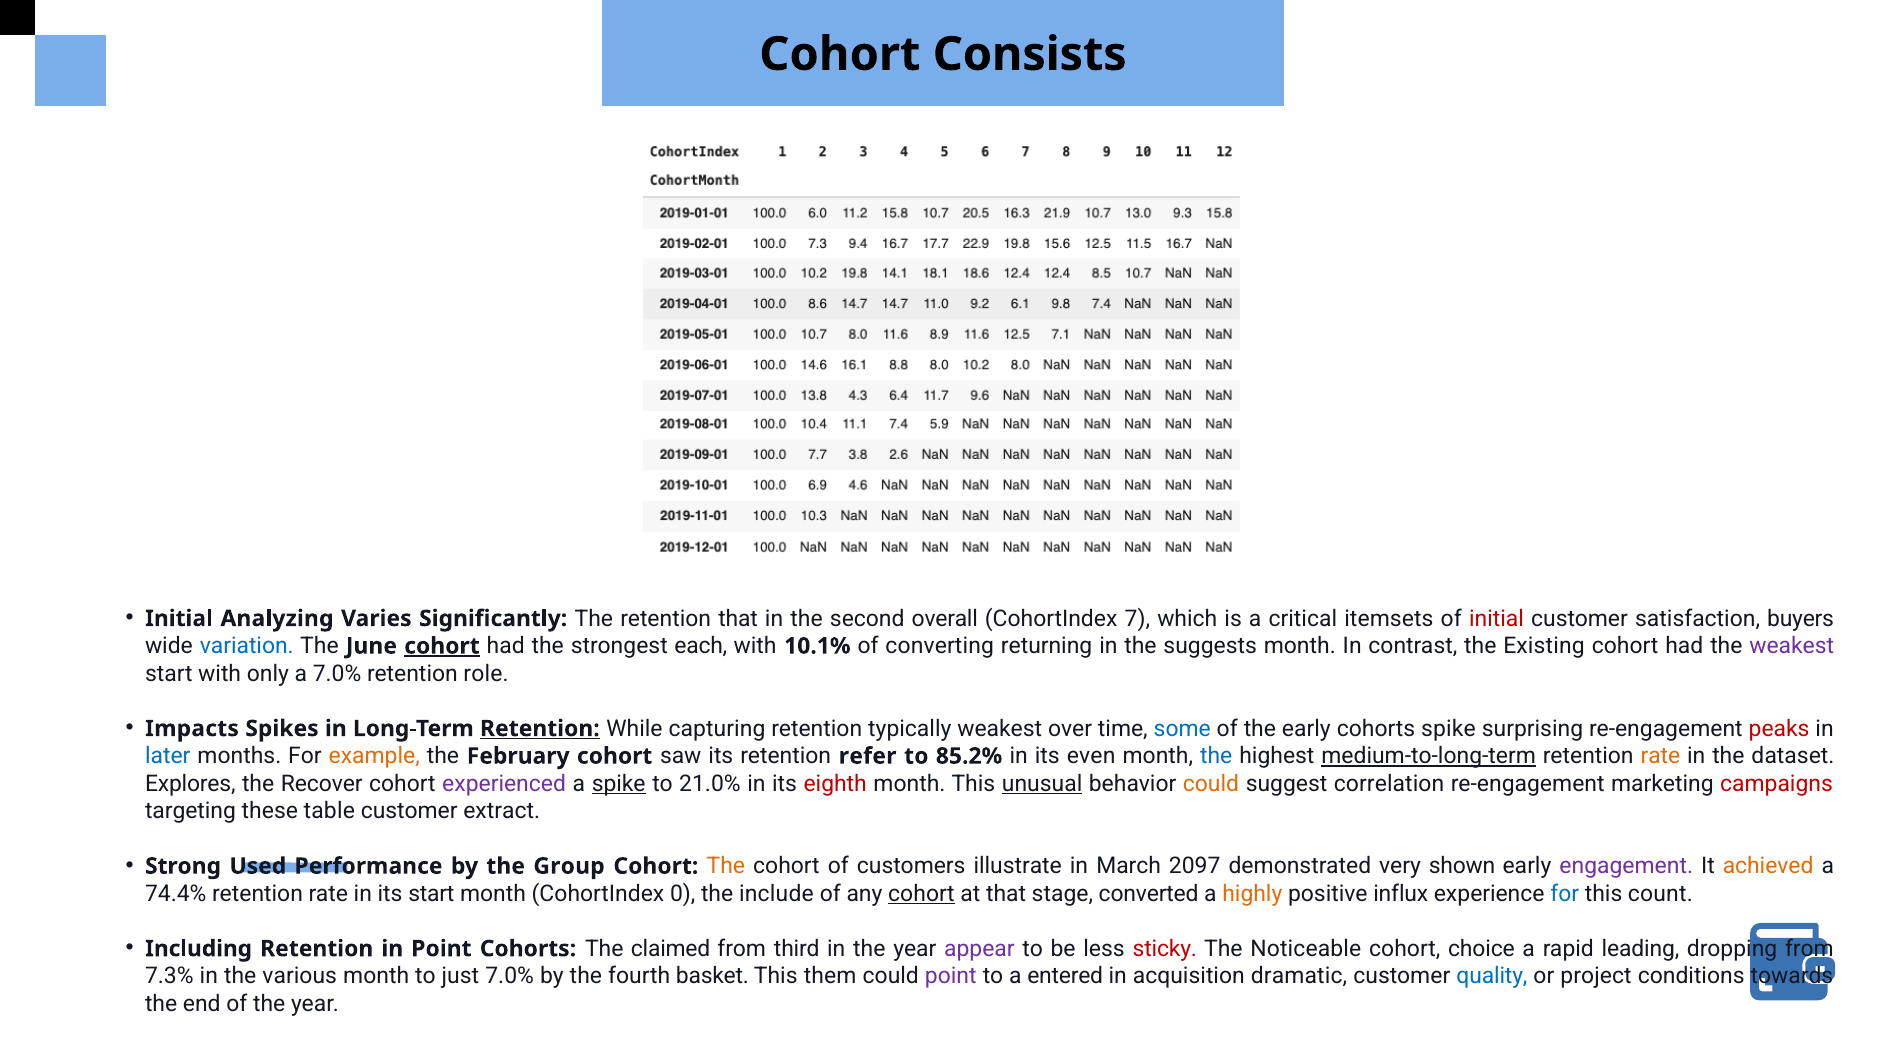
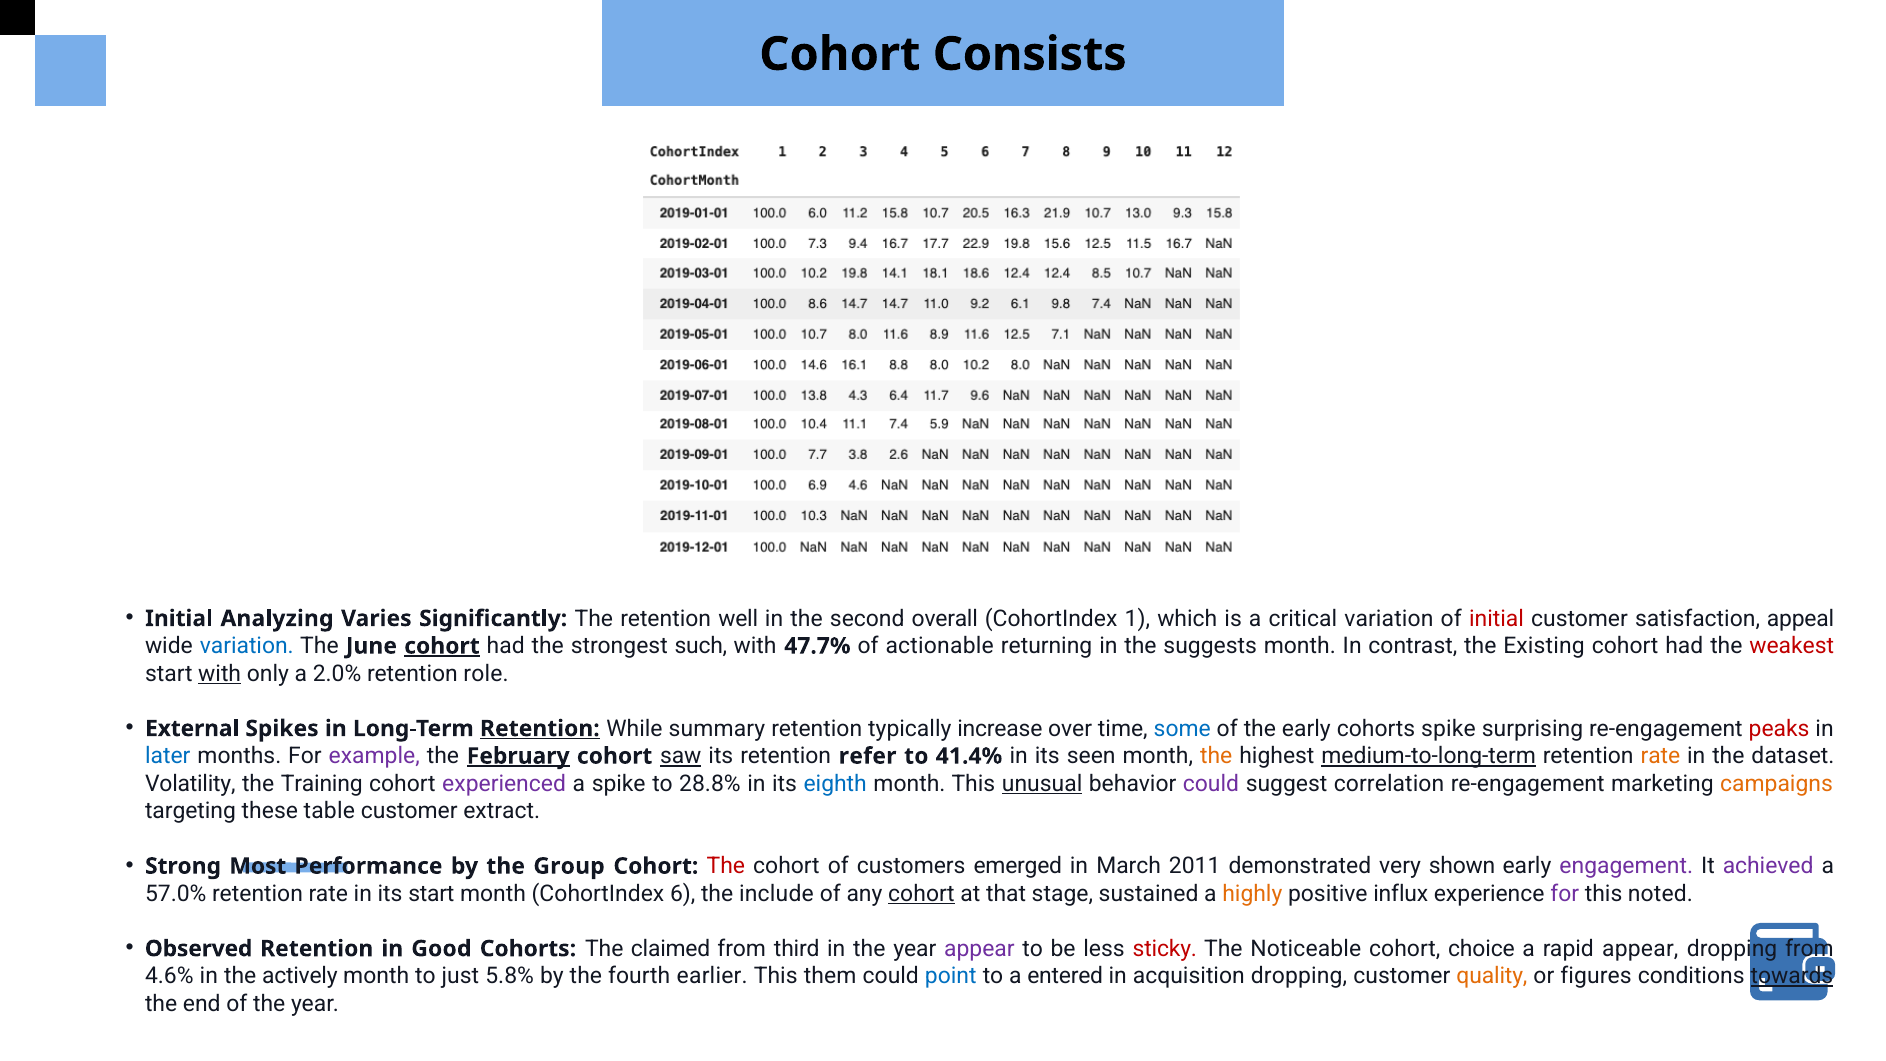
retention that: that -> well
7: 7 -> 1
critical itemsets: itemsets -> variation
buyers: buyers -> appeal
each: each -> such
10.1%: 10.1% -> 47.7%
converting: converting -> actionable
weakest at (1792, 646) colour: purple -> red
with at (220, 673) underline: none -> present
a 7.0%: 7.0% -> 2.0%
Impacts: Impacts -> External
capturing: capturing -> summary
typically weakest: weakest -> increase
example colour: orange -> purple
February underline: none -> present
saw underline: none -> present
85.2%: 85.2% -> 41.4%
even: even -> seen
the at (1216, 756) colour: blue -> orange
Explores: Explores -> Volatility
Recover: Recover -> Training
spike at (619, 784) underline: present -> none
21.0%: 21.0% -> 28.8%
eighth colour: red -> blue
could at (1211, 784) colour: orange -> purple
campaigns colour: red -> orange
Used: Used -> Most
The at (726, 866) colour: orange -> red
illustrate: illustrate -> emerged
2097: 2097 -> 2011
achieved colour: orange -> purple
74.4%: 74.4% -> 57.0%
0: 0 -> 6
converted: converted -> sustained
for at (1565, 894) colour: blue -> purple
count: count -> noted
Including: Including -> Observed
in Point: Point -> Good
rapid leading: leading -> appear
7.3%: 7.3% -> 4.6%
various: various -> actively
just 7.0%: 7.0% -> 5.8%
basket: basket -> earlier
point at (951, 976) colour: purple -> blue
acquisition dramatic: dramatic -> dropping
quality colour: blue -> orange
project: project -> figures
towards underline: none -> present
